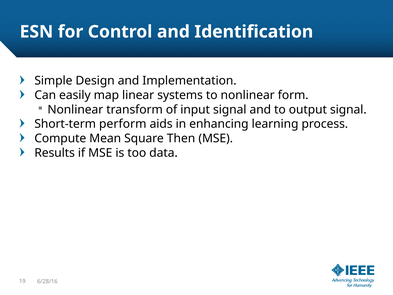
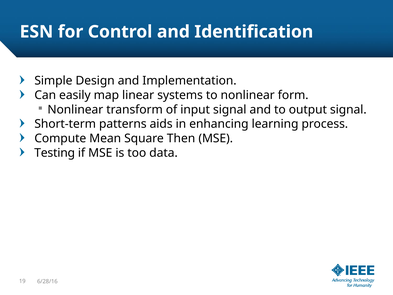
perform: perform -> patterns
Results: Results -> Testing
